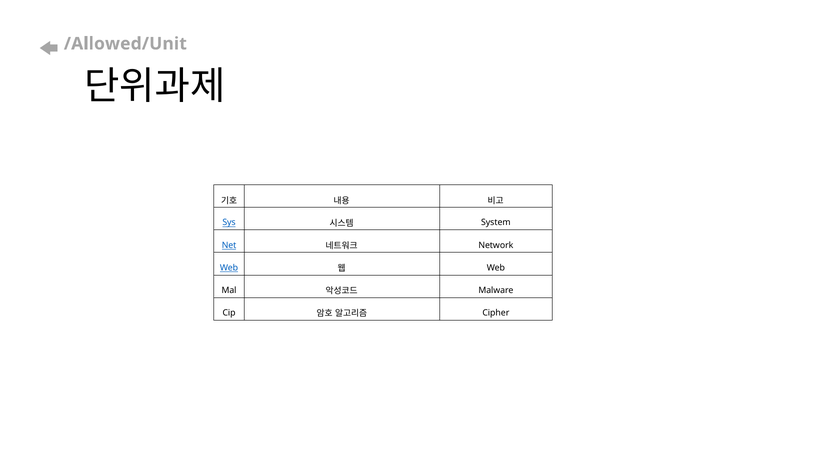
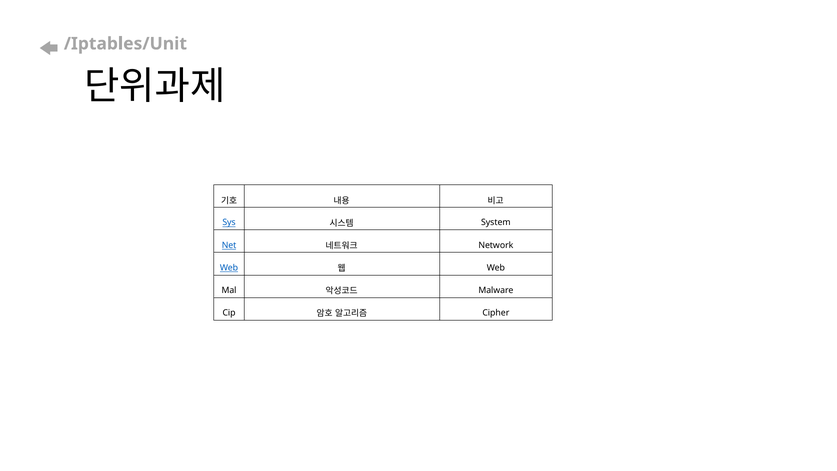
/Allowed/Unit: /Allowed/Unit -> /Iptables/Unit
